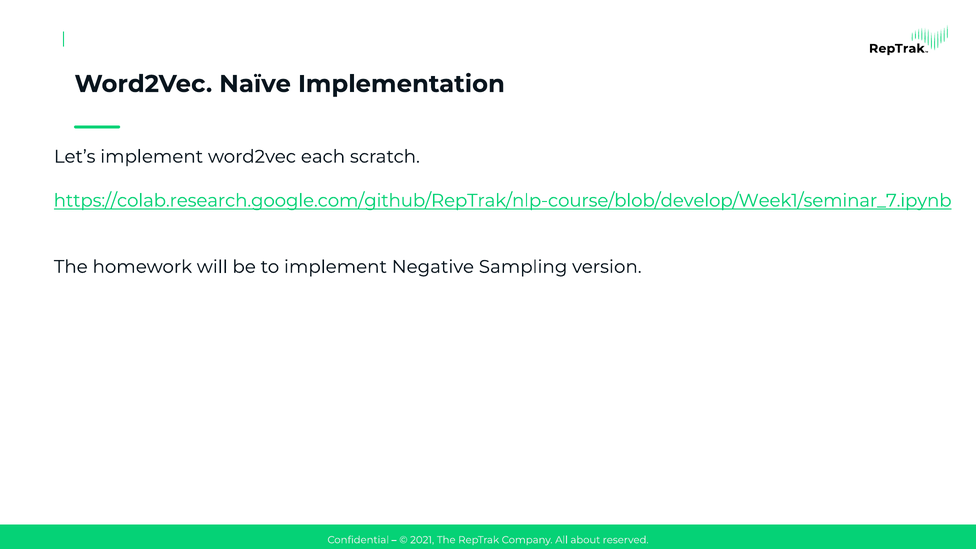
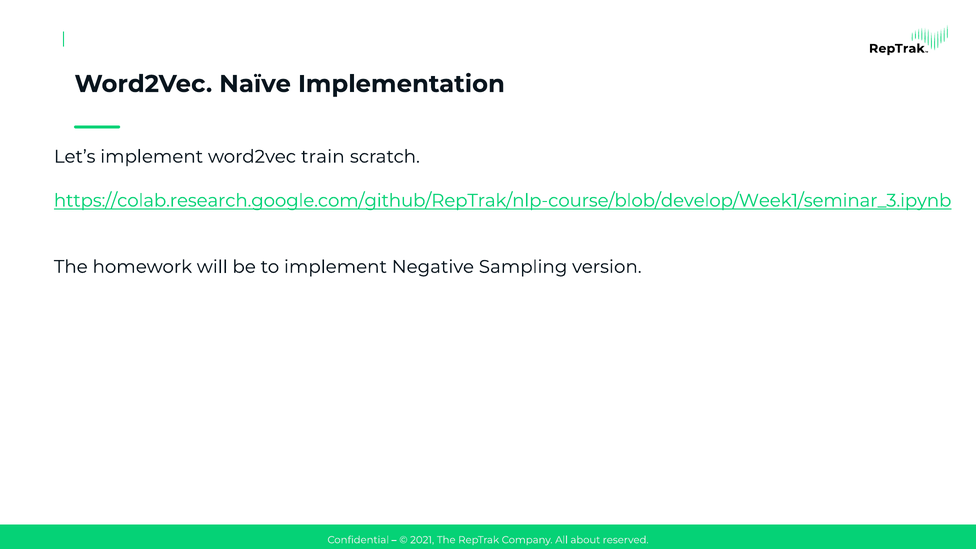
each: each -> train
https://colab.research.google.com/github/RepTrak/nlp-course/blob/develop/Week1/seminar_7.ipynb: https://colab.research.google.com/github/RepTrak/nlp-course/blob/develop/Week1/seminar_7.ipynb -> https://colab.research.google.com/github/RepTrak/nlp-course/blob/develop/Week1/seminar_3.ipynb
